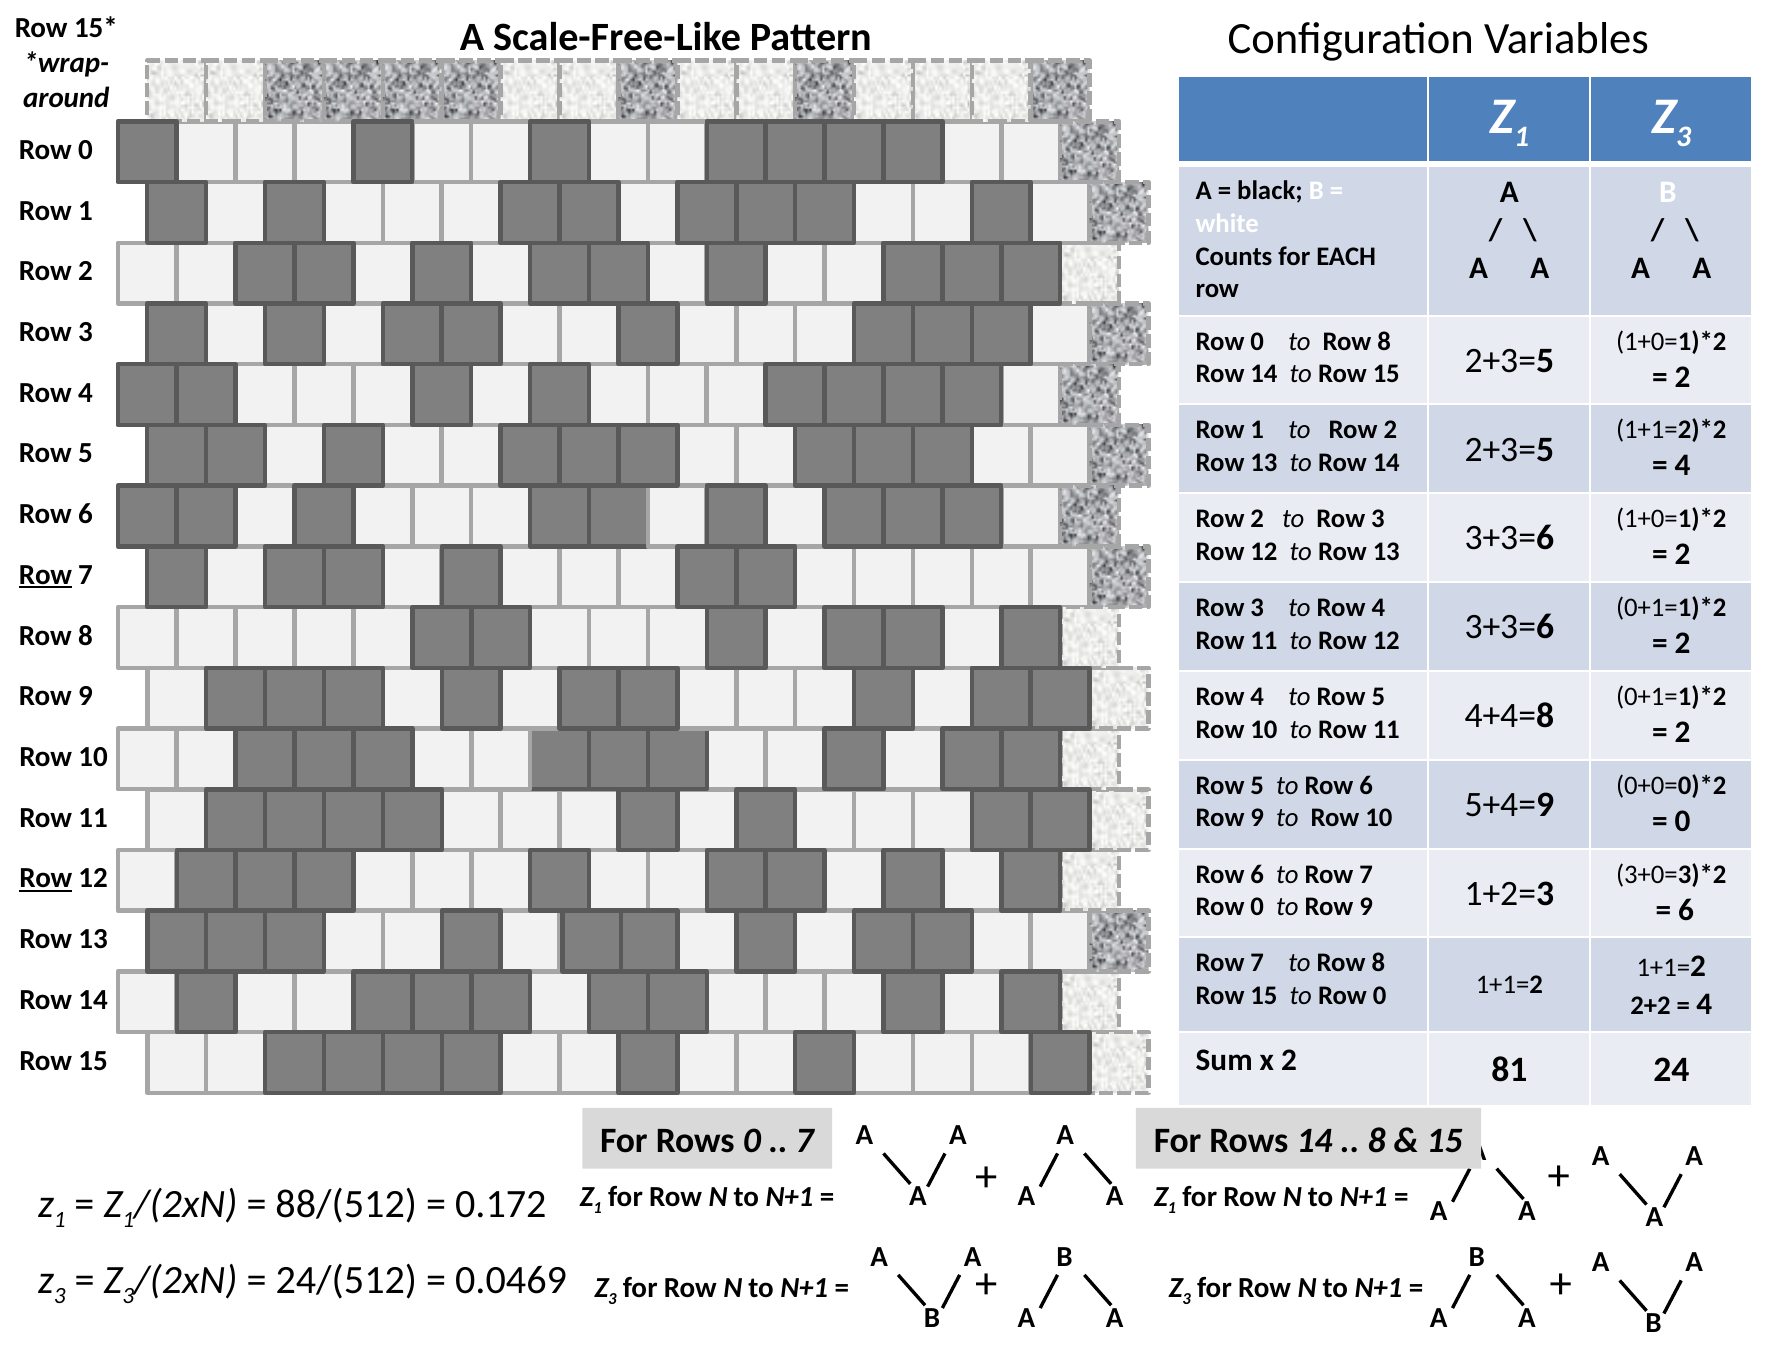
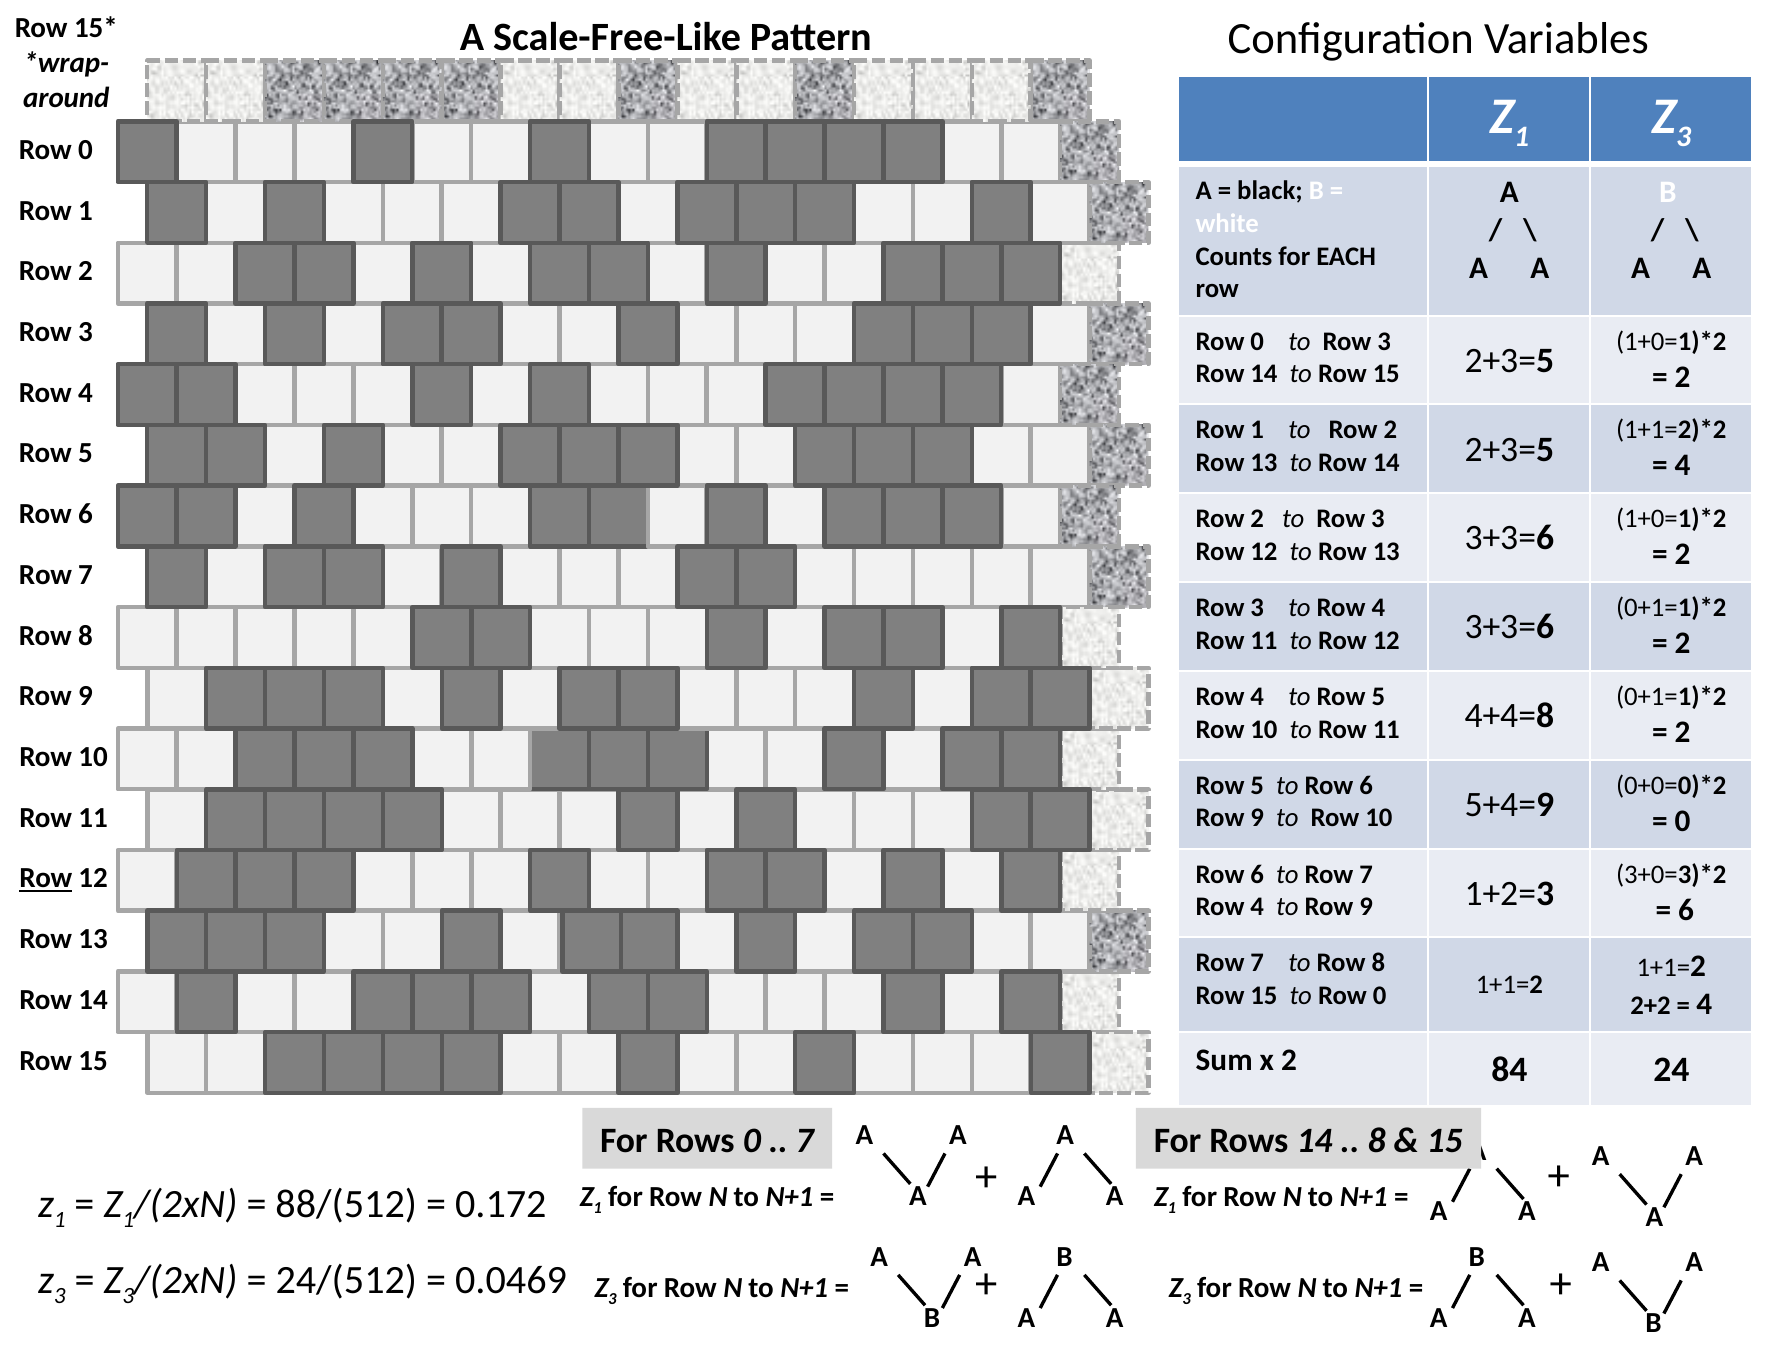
0 to Row 8: 8 -> 3
Row at (45, 575) underline: present -> none
0 at (1257, 906): 0 -> 4
81: 81 -> 84
